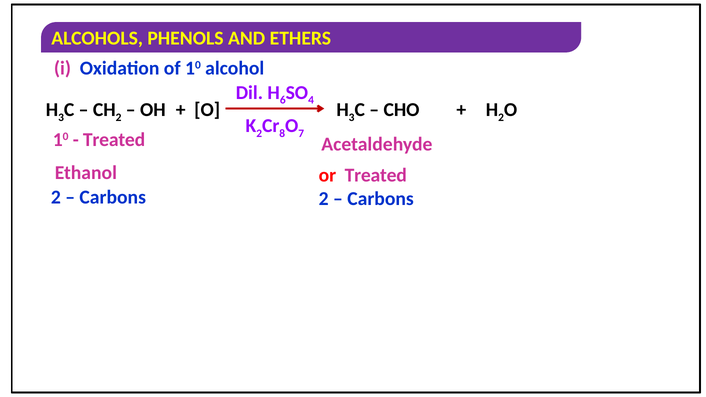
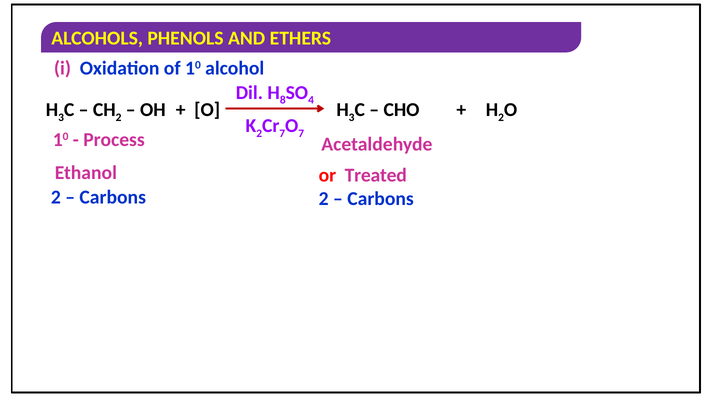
6: 6 -> 8
8 at (282, 134): 8 -> 7
Treated at (114, 140): Treated -> Process
